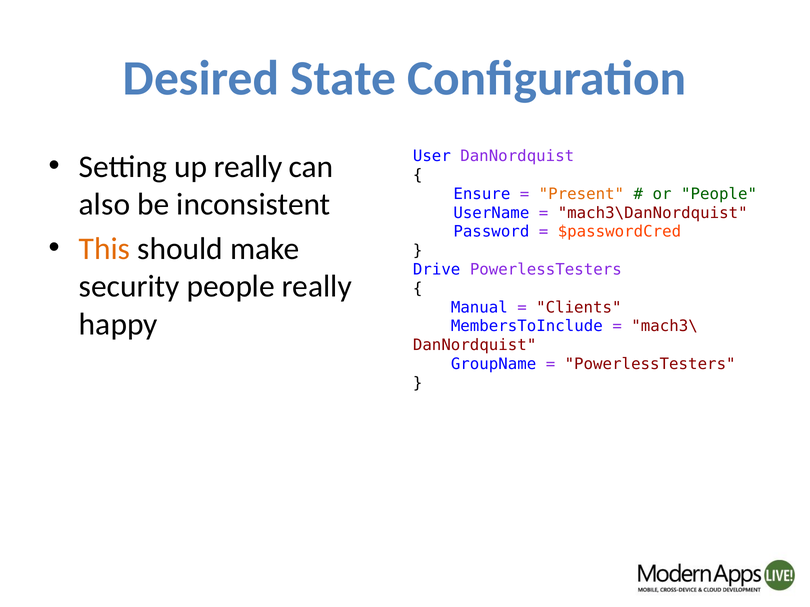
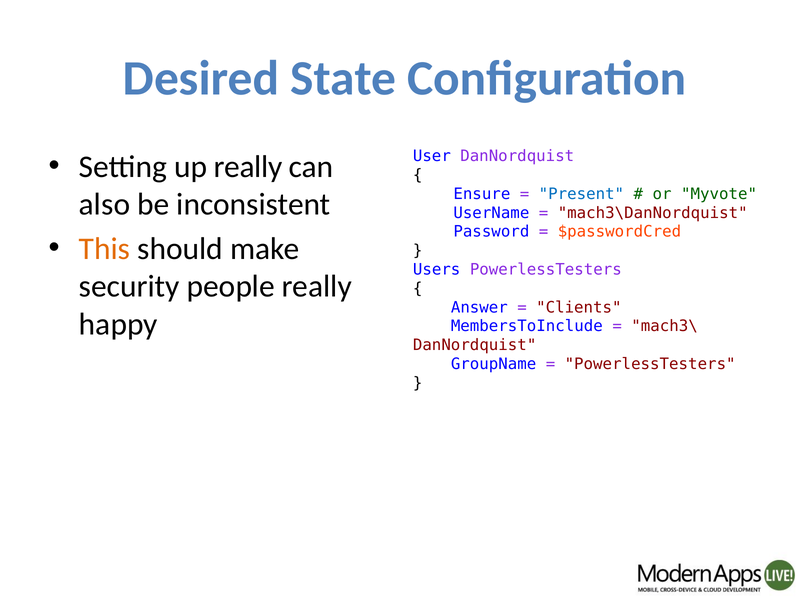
Present colour: orange -> blue
or People: People -> Myvote
Drive: Drive -> Users
Manual: Manual -> Answer
